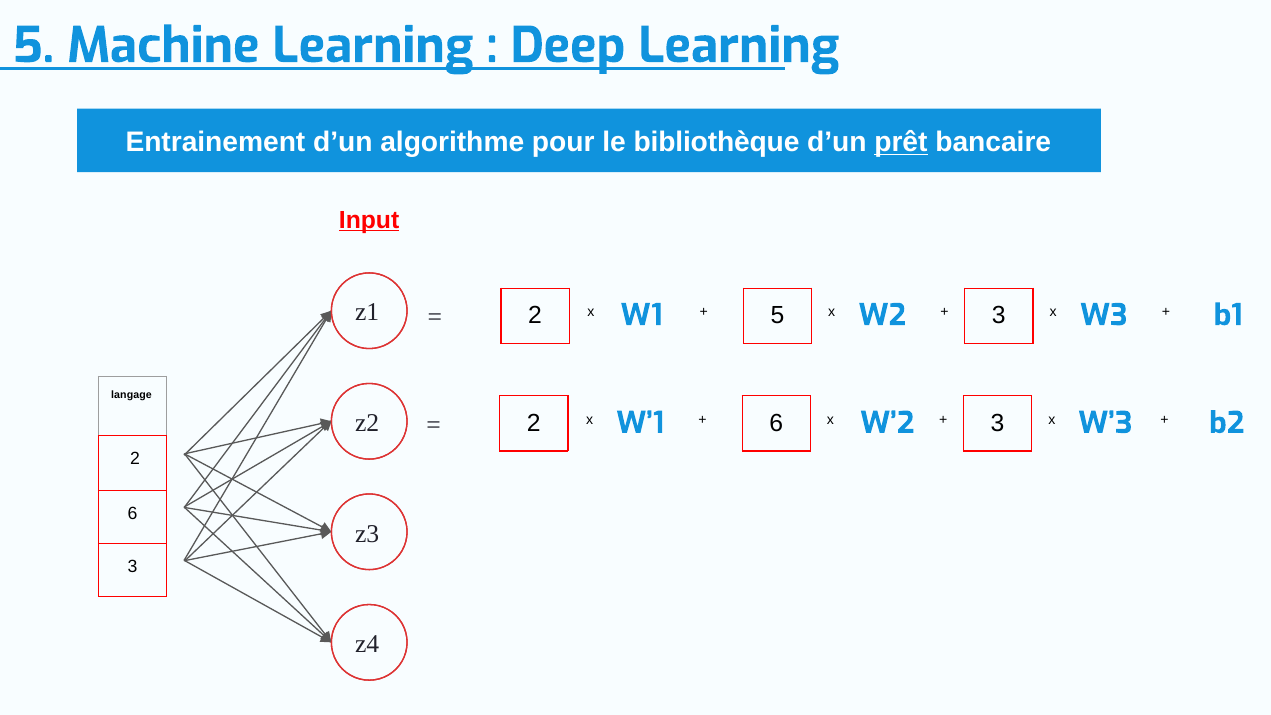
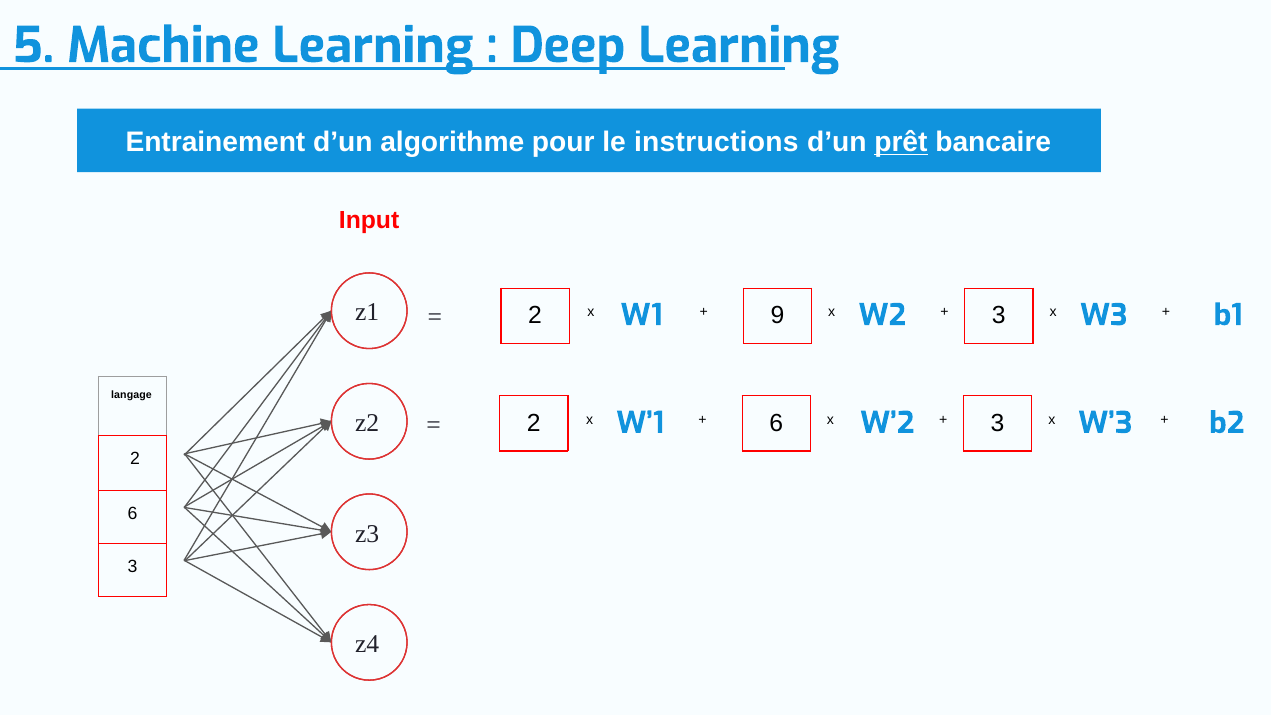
bibliothèque: bibliothèque -> instructions
Input underline: present -> none
2 5: 5 -> 9
